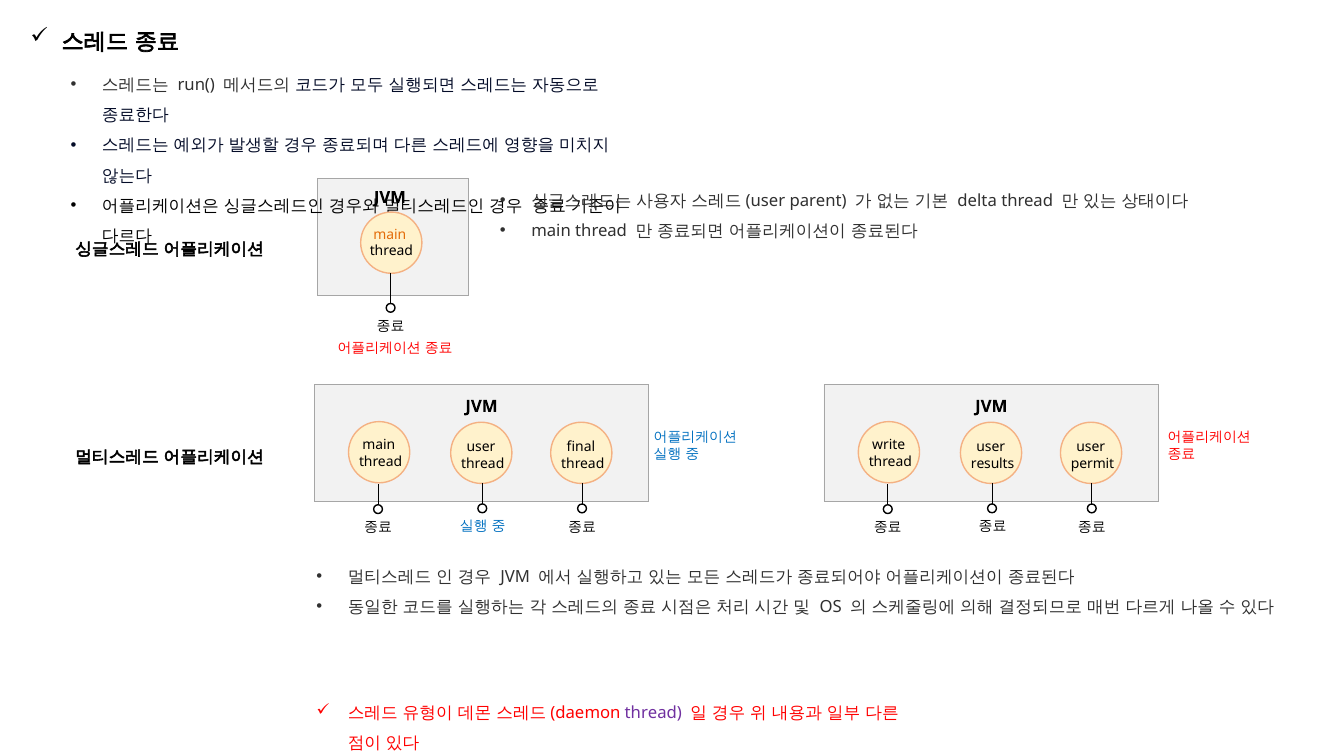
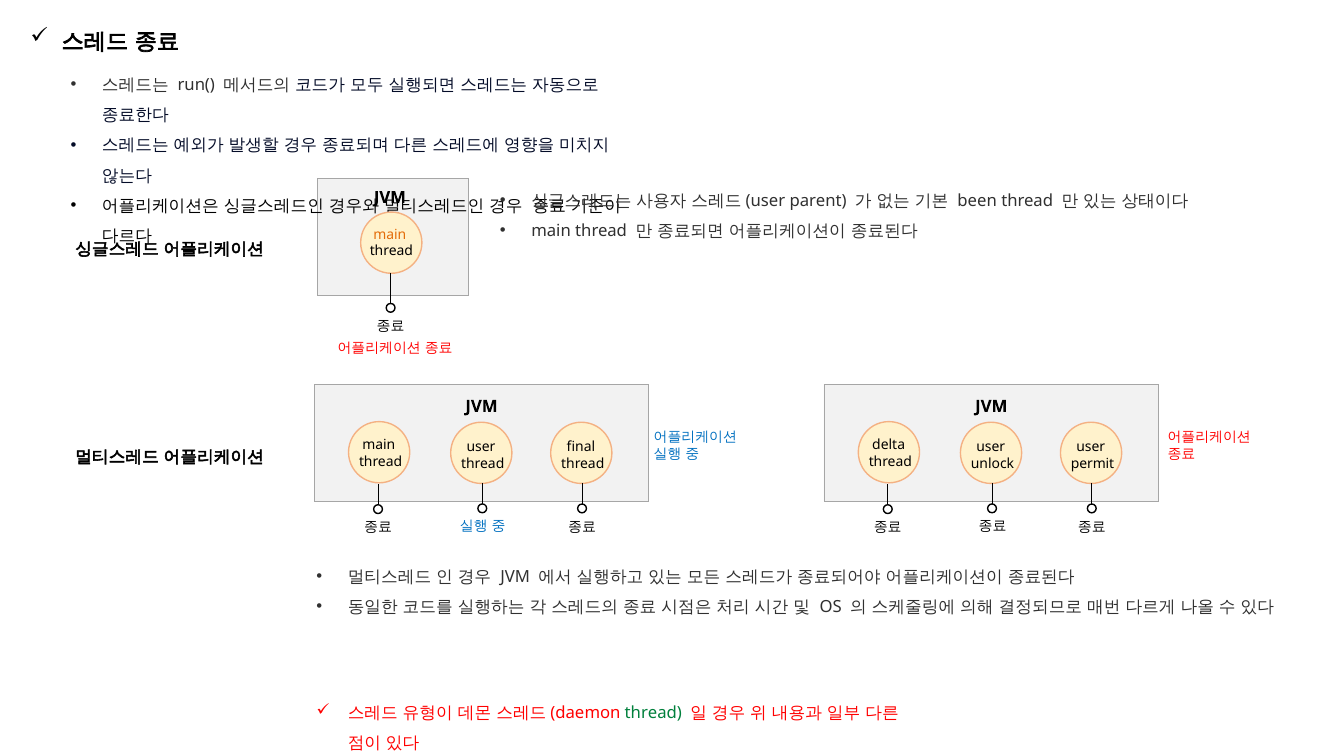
delta: delta -> been
write: write -> delta
results: results -> unlock
thread at (653, 713) colour: purple -> green
